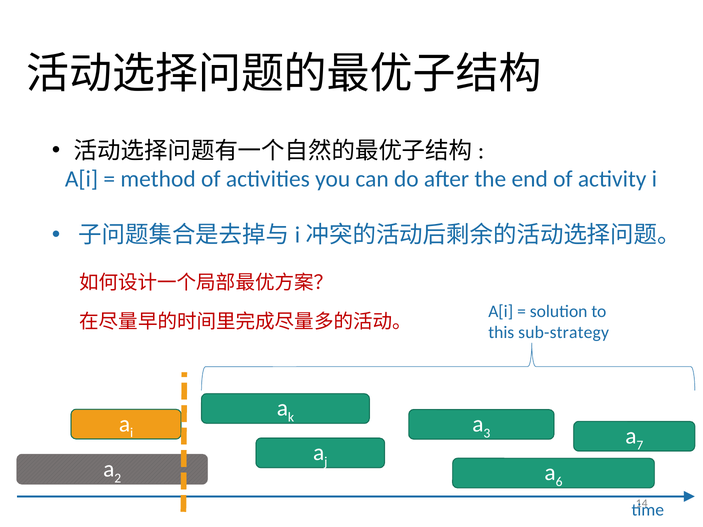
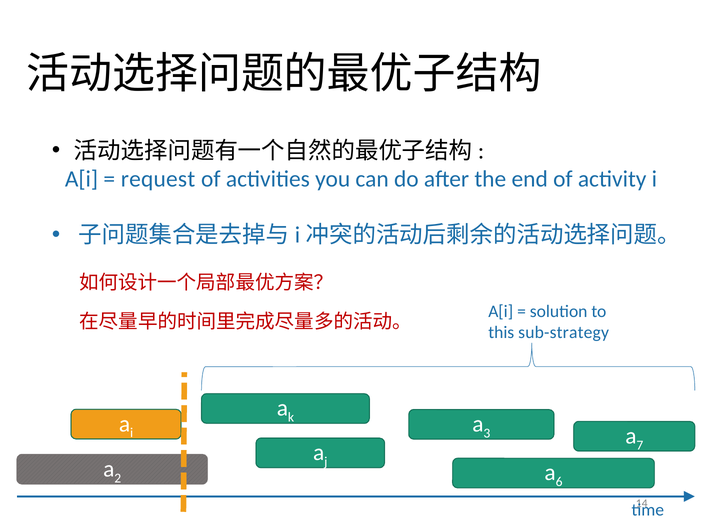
method: method -> request
